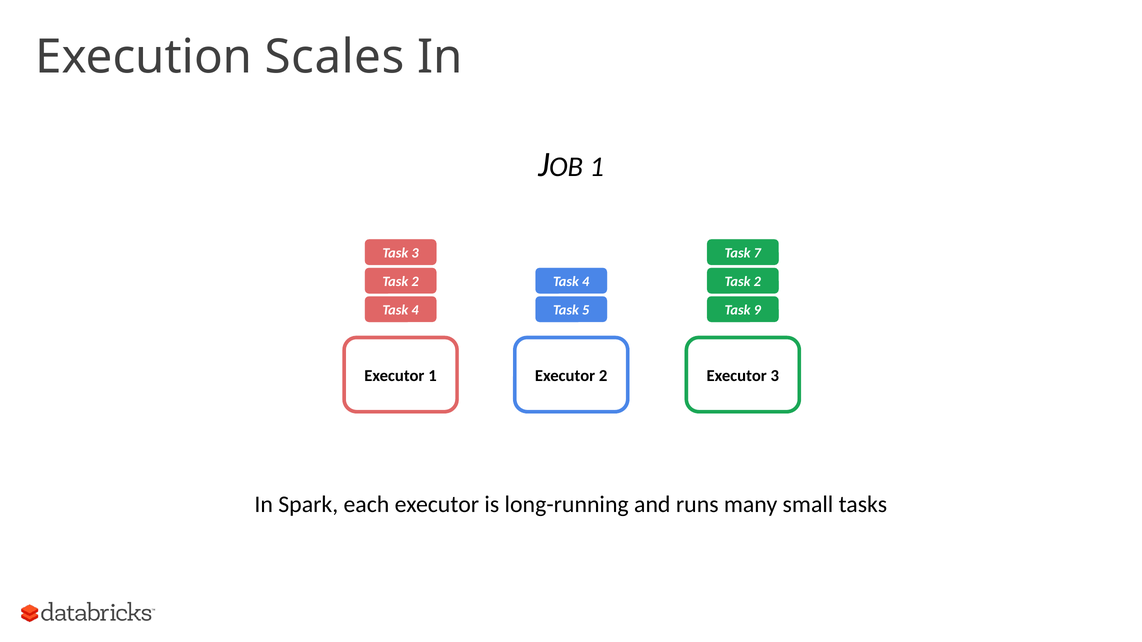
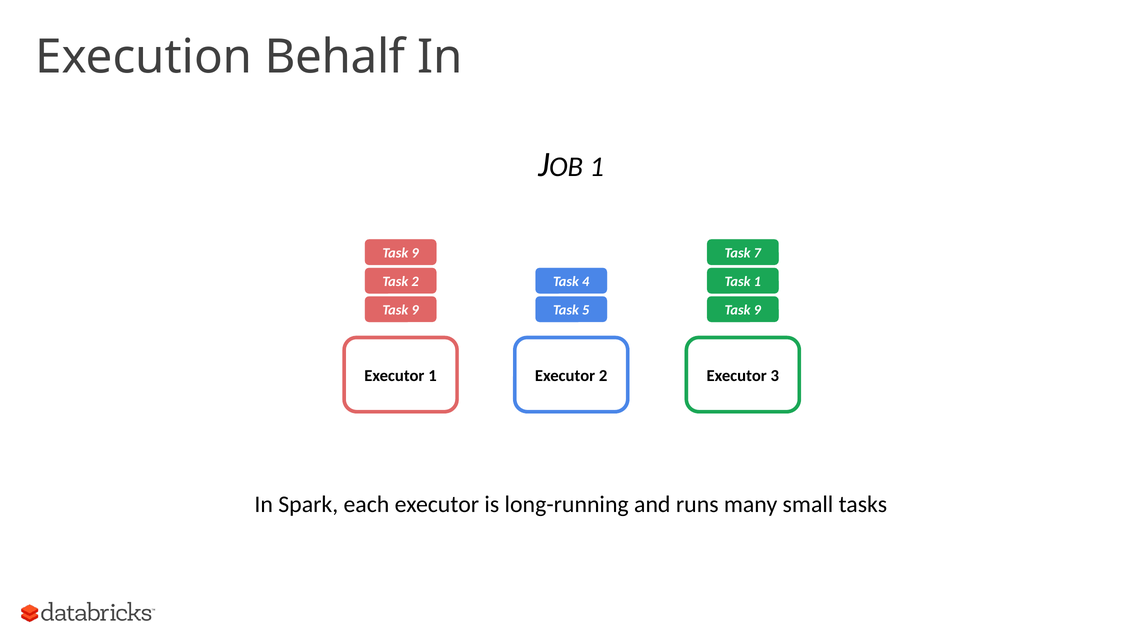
Scales: Scales -> Behalf
3 at (415, 253): 3 -> 9
2 at (757, 282): 2 -> 1
4 at (415, 310): 4 -> 9
